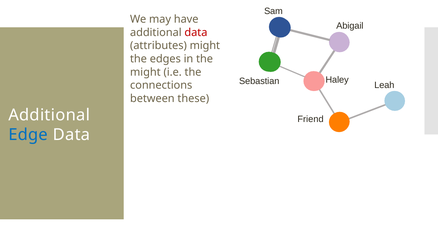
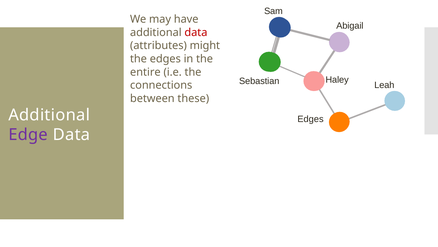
might at (145, 72): might -> entire
Friend at (311, 119): Friend -> Edges
Edge at (28, 134) colour: blue -> purple
